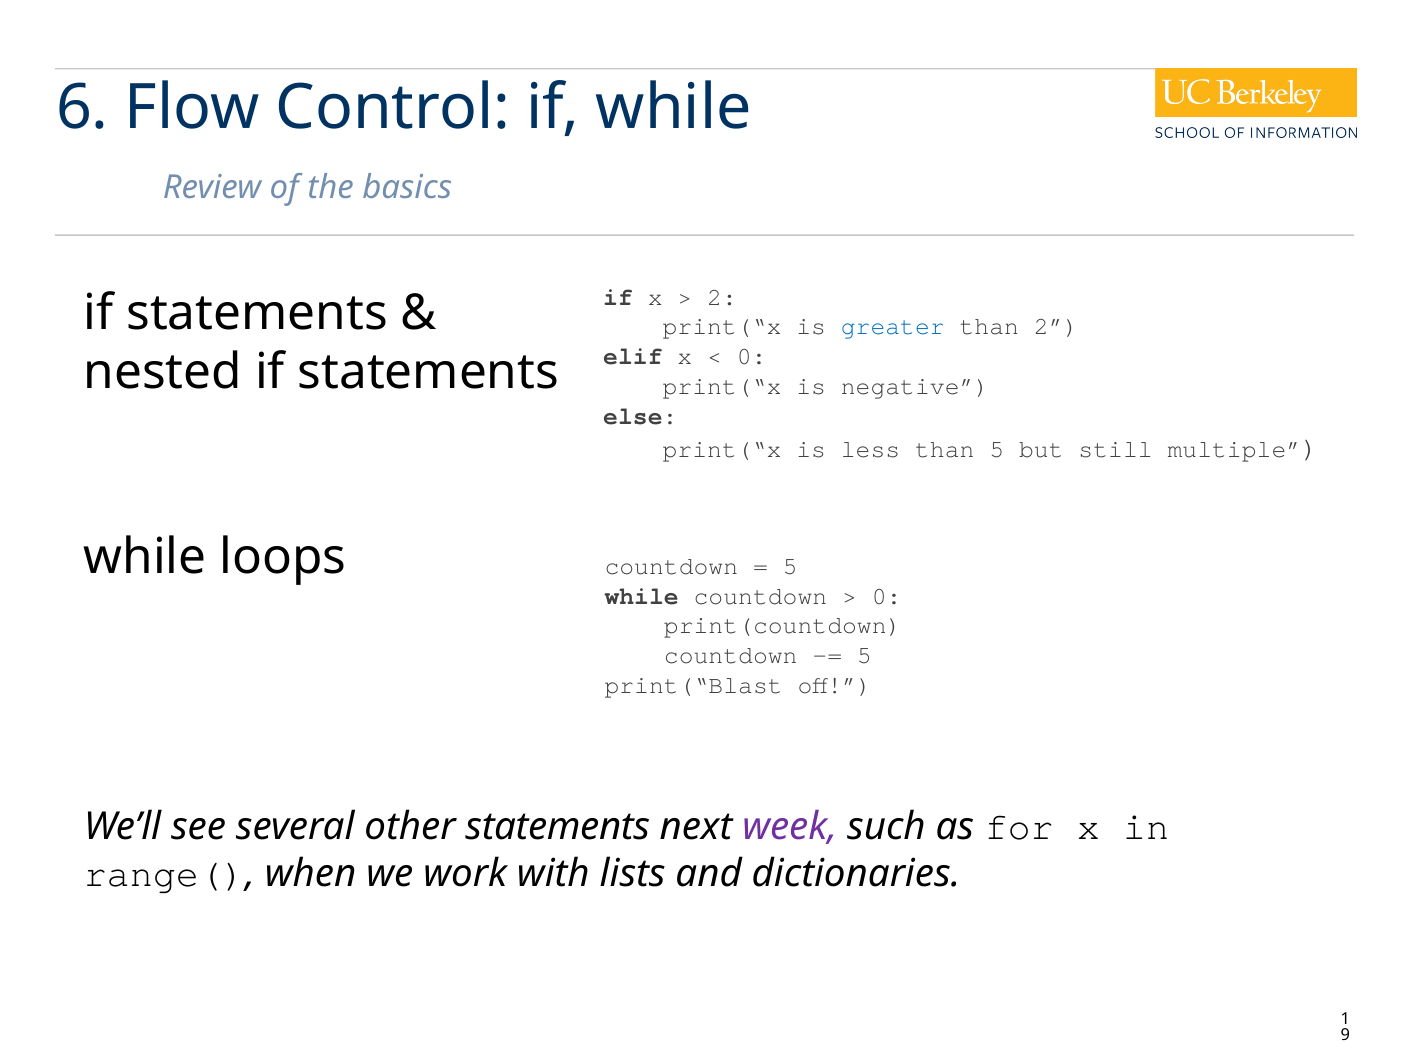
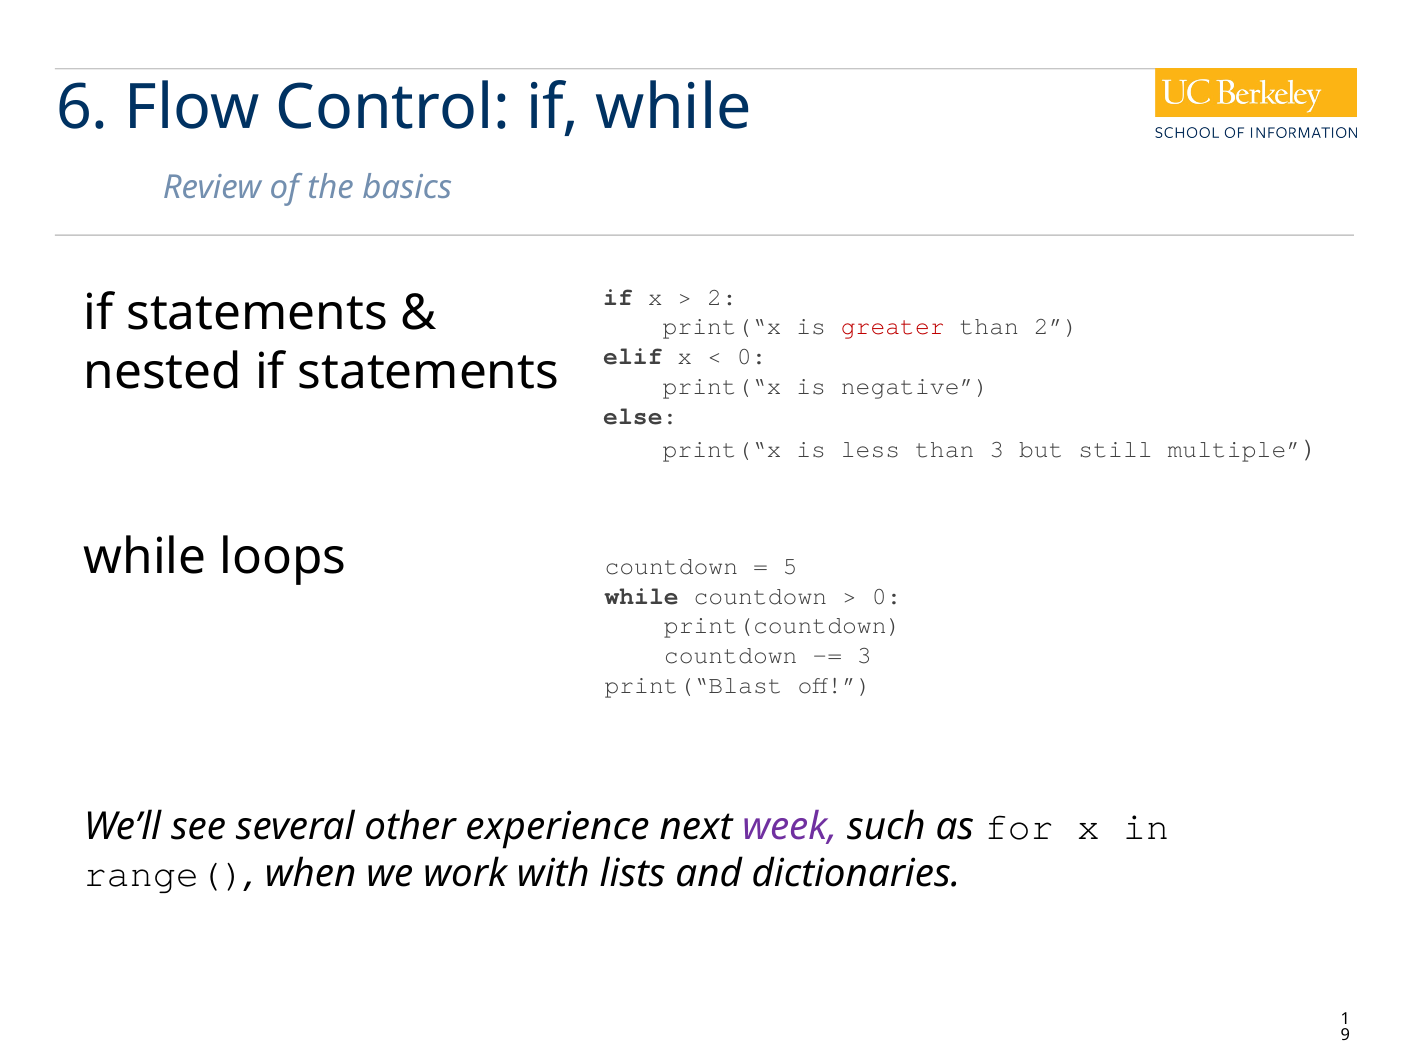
greater colour: blue -> red
than 5: 5 -> 3
5 at (864, 655): 5 -> 3
other statements: statements -> experience
